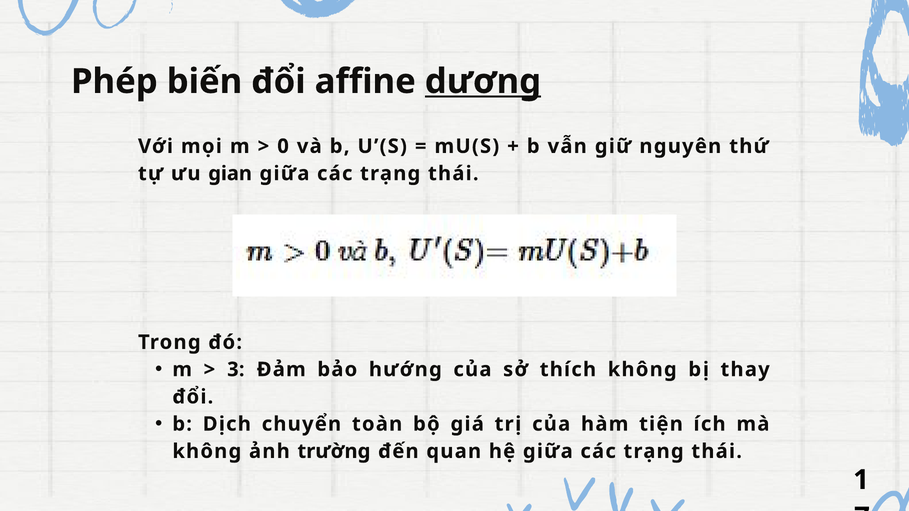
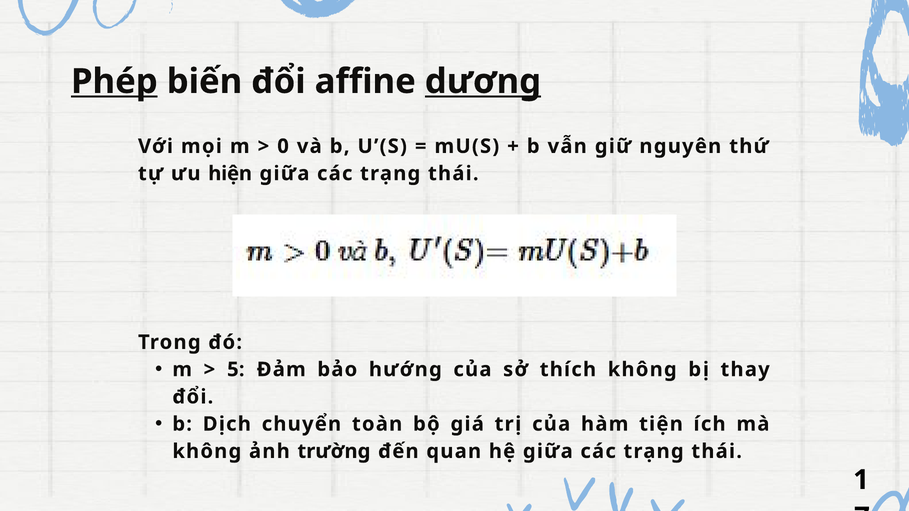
Phép underline: none -> present
gian: gian -> hiện
3: 3 -> 5
